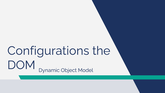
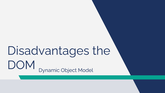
Configurations: Configurations -> Disadvantages
